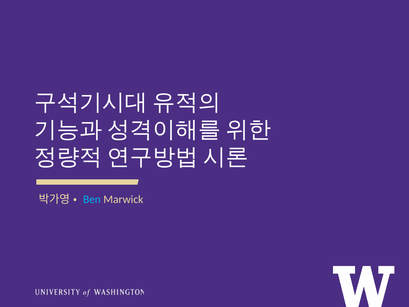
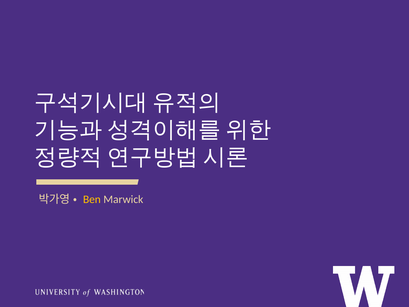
Ben colour: light blue -> yellow
